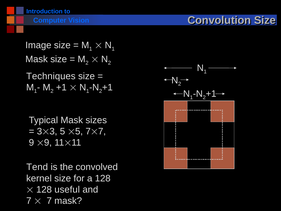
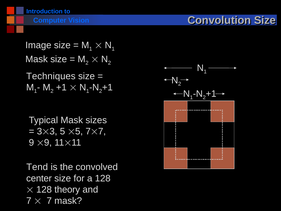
kernel: kernel -> center
useful: useful -> theory
